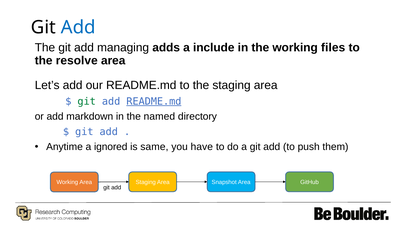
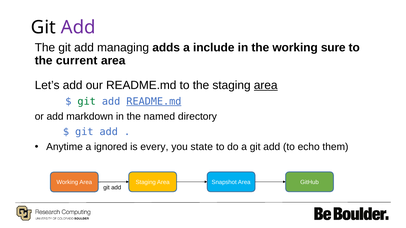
Add at (78, 27) colour: blue -> purple
files: files -> sure
resolve: resolve -> current
area at (266, 85) underline: none -> present
same: same -> every
have: have -> state
push: push -> echo
